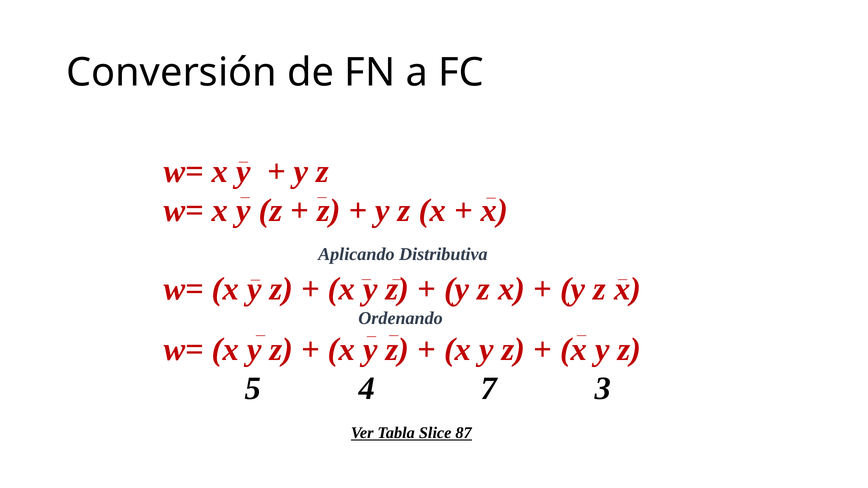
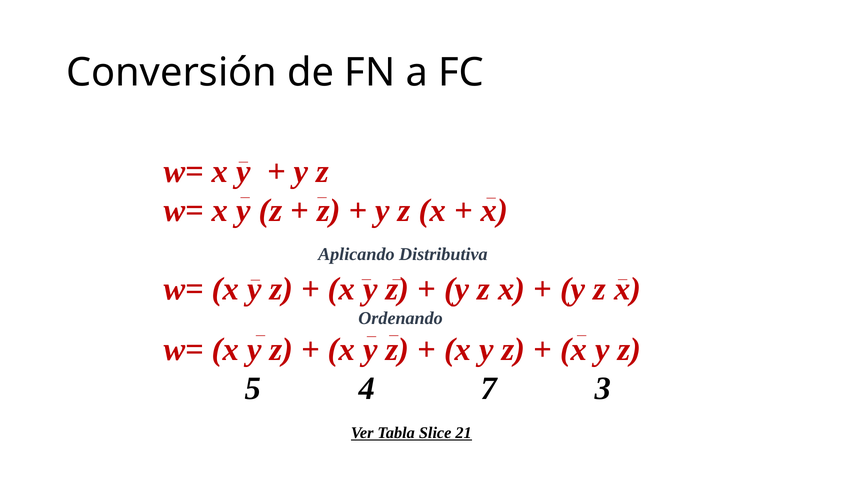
87: 87 -> 21
